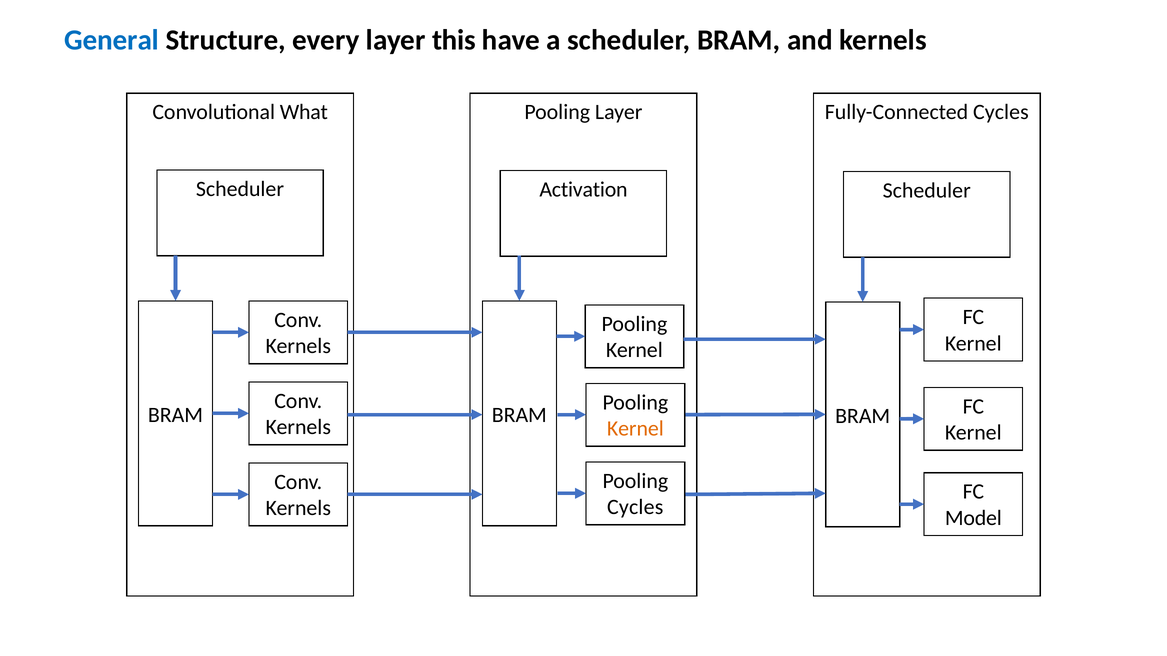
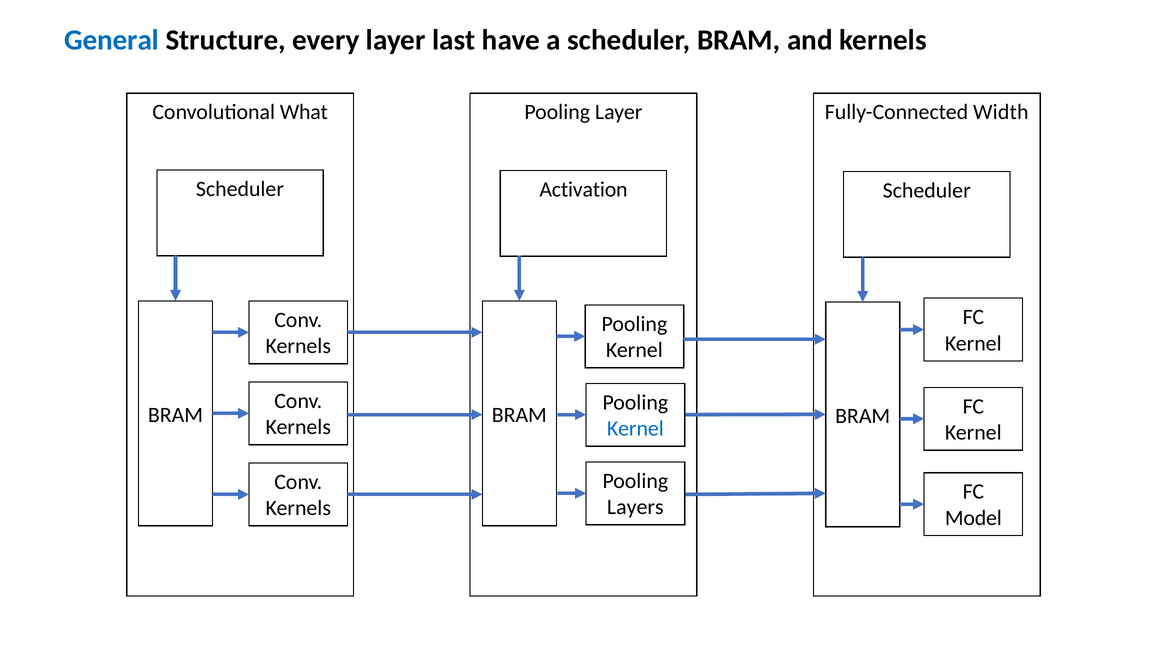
this: this -> last
Fully-Connected Cycles: Cycles -> Width
Kernel at (635, 429) colour: orange -> blue
Cycles at (635, 507): Cycles -> Layers
